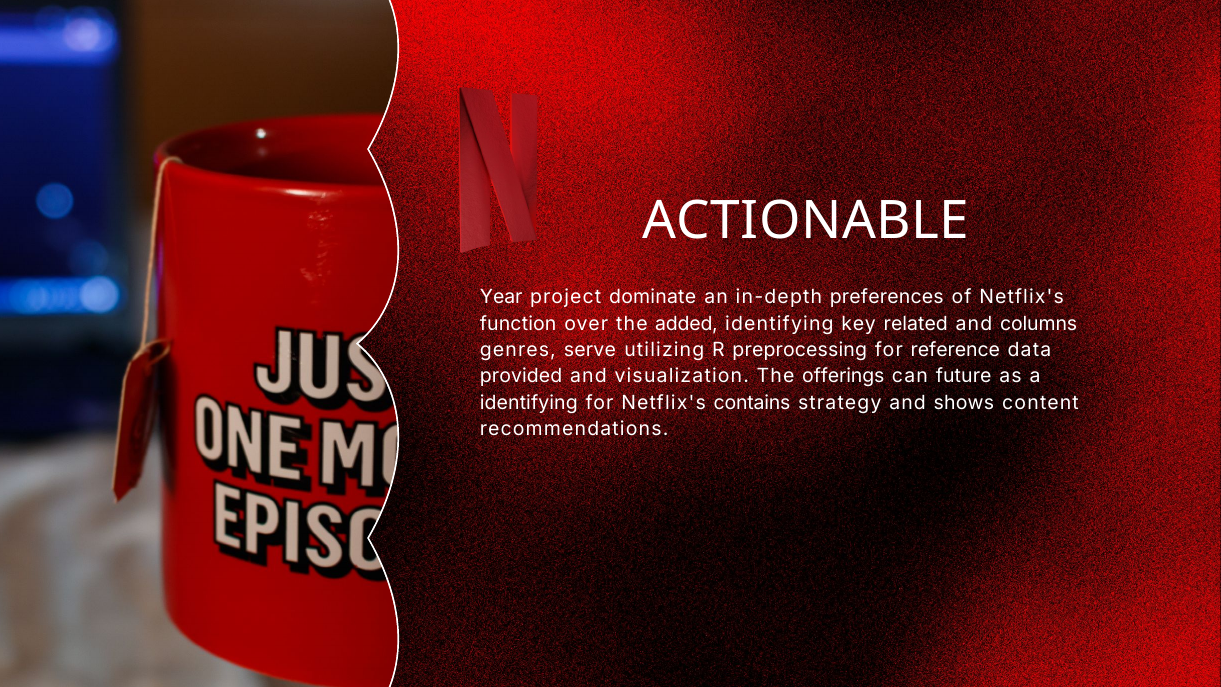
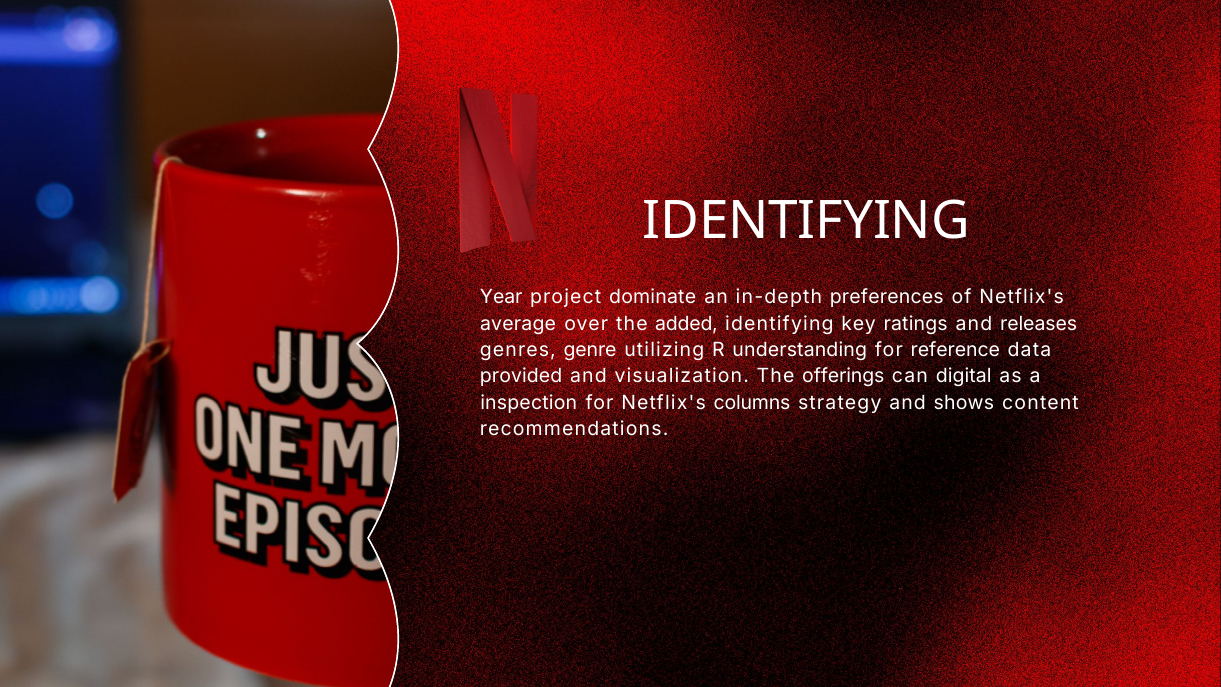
ACTIONABLE at (806, 221): ACTIONABLE -> IDENTIFYING
function: function -> average
related: related -> ratings
columns: columns -> releases
serve: serve -> genre
preprocessing: preprocessing -> understanding
future: future -> digital
identifying at (529, 403): identifying -> inspection
contains: contains -> columns
